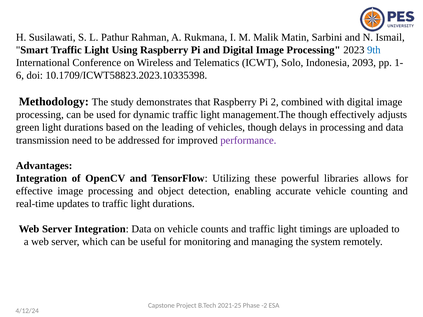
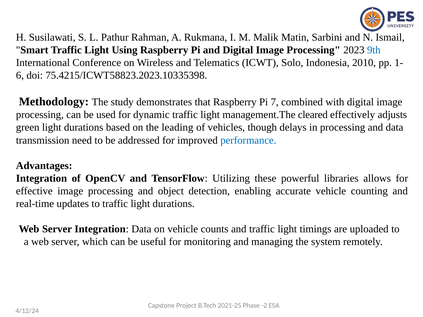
2093: 2093 -> 2010
10.1709/ICWT58823.2023.10335398: 10.1709/ICWT58823.2023.10335398 -> 75.4215/ICWT58823.2023.10335398
2: 2 -> 7
management.The though: though -> cleared
performance colour: purple -> blue
